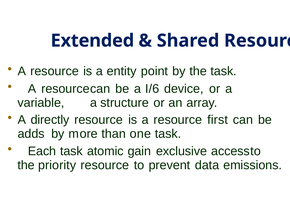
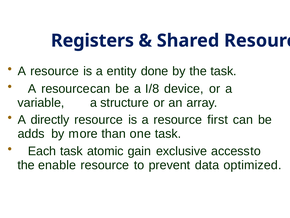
Extended: Extended -> Registers
point: point -> done
I/6: I/6 -> I/8
priority: priority -> enable
emissions: emissions -> optimized
